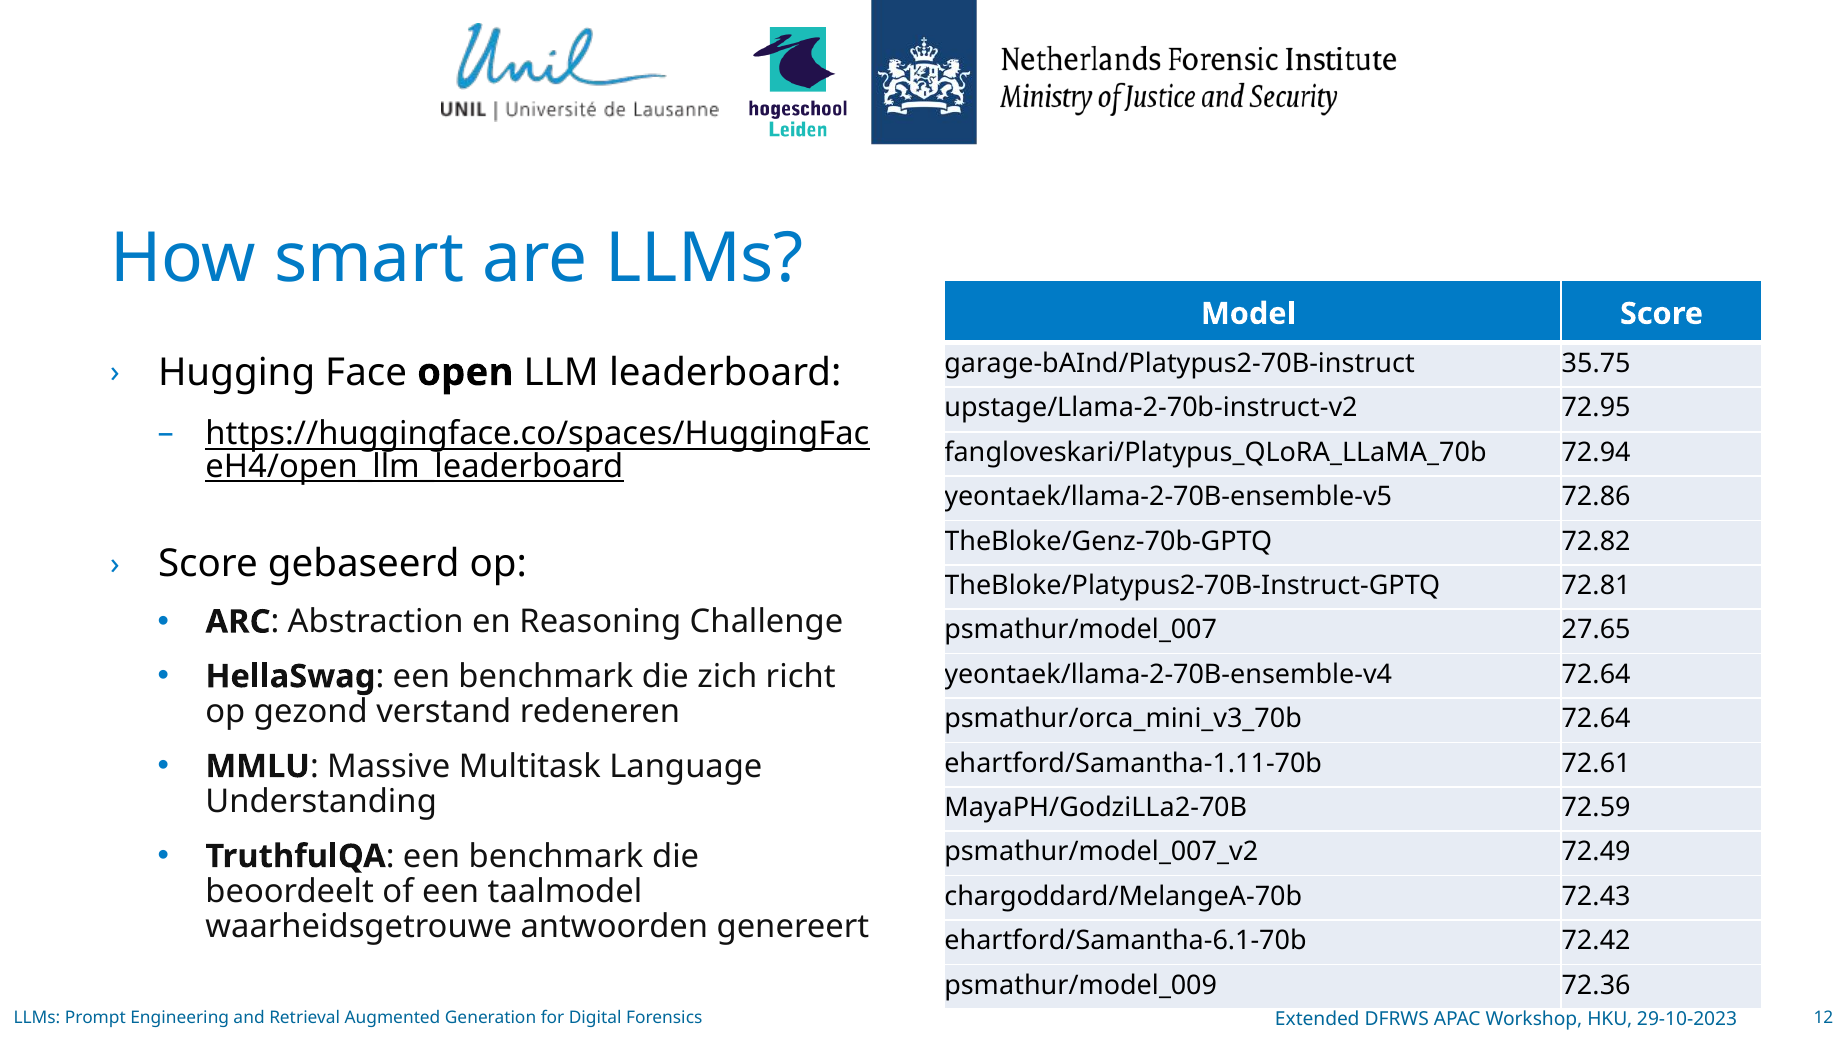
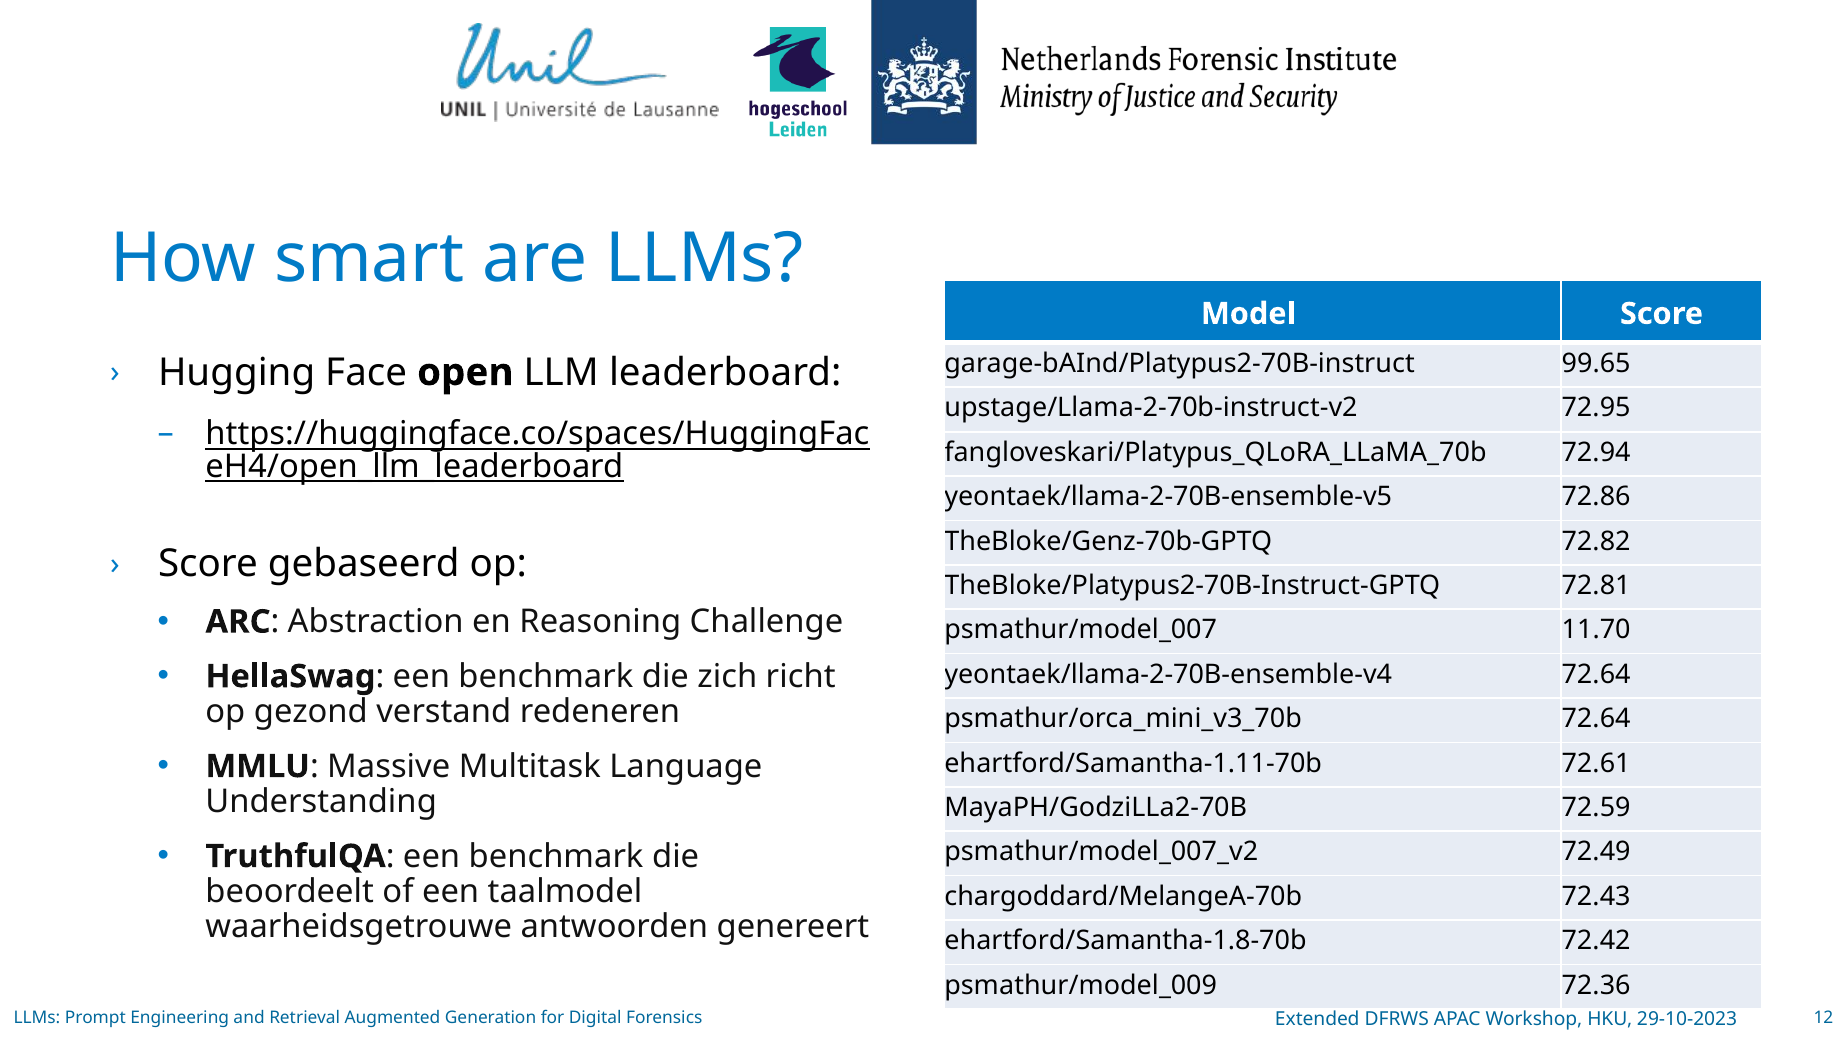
35.75: 35.75 -> 99.65
27.65: 27.65 -> 11.70
ehartford/Samantha-6.1-70b: ehartford/Samantha-6.1-70b -> ehartford/Samantha-1.8-70b
